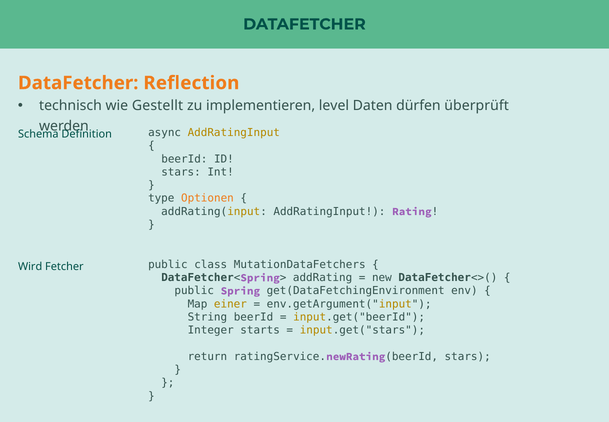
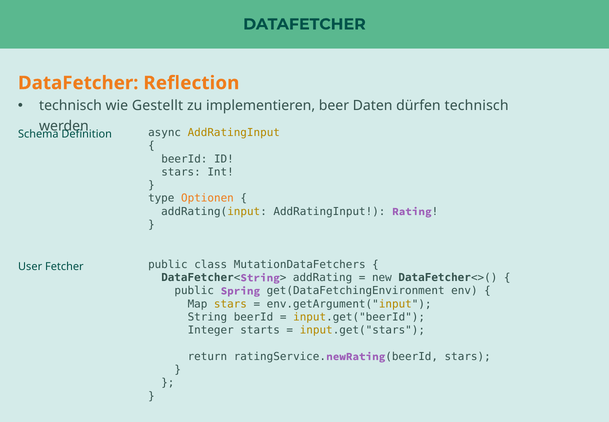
level: level -> beer
dürfen überprüft: überprüft -> technisch
Wird: Wird -> User
Spring at (260, 277): Spring -> String
Map einer: einer -> stars
